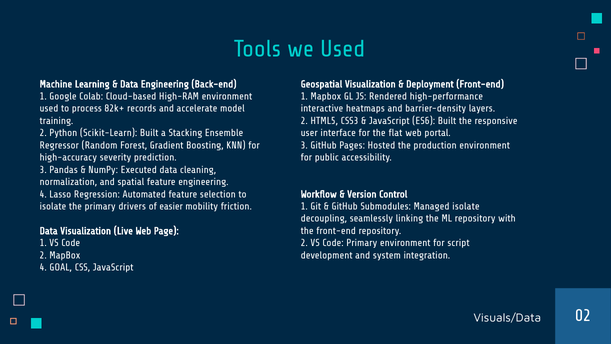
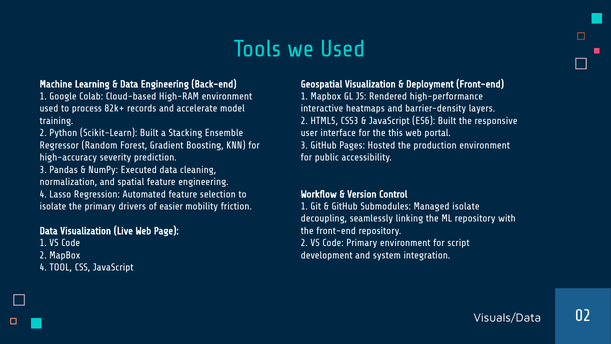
flat: flat -> this
GOAL: GOAL -> TOOL
